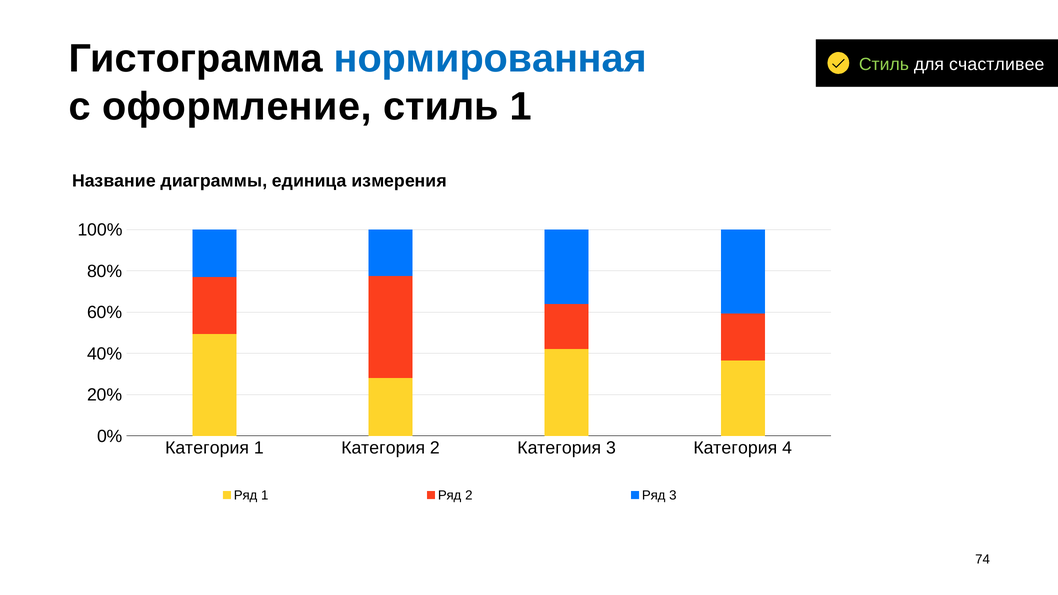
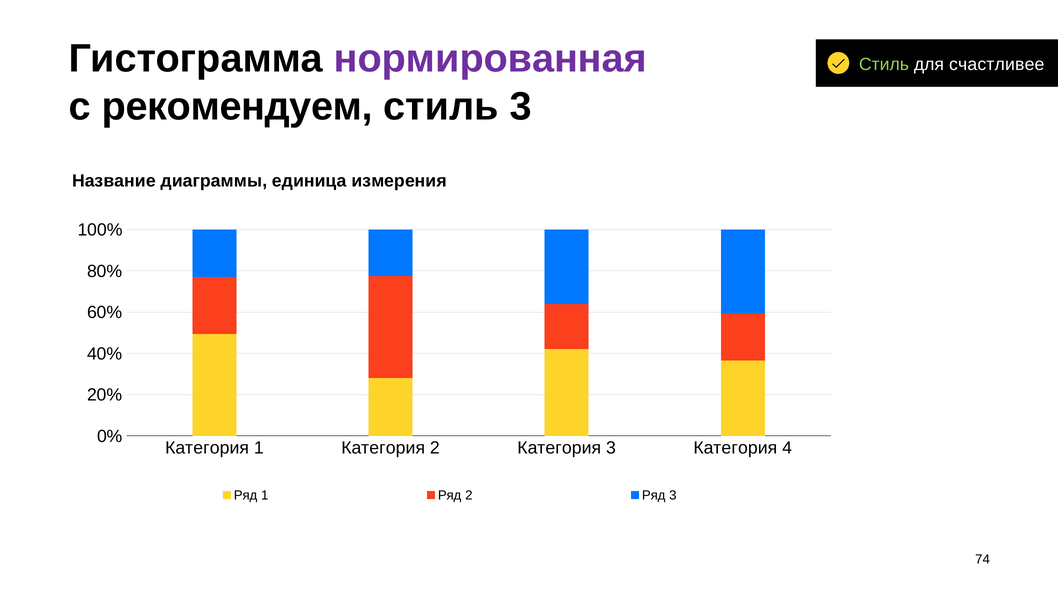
нормированная colour: blue -> purple
оформление: оформление -> рекомендуем
стиль 1: 1 -> 3
